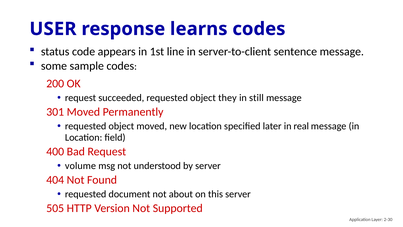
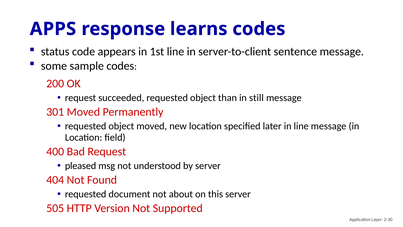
USER: USER -> APPS
they: they -> than
in real: real -> line
volume: volume -> pleased
